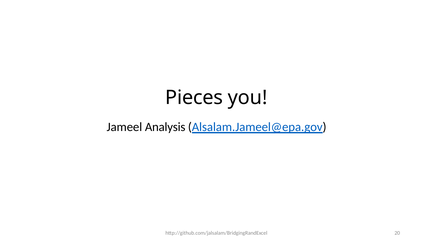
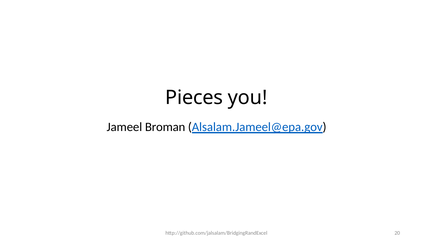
Analysis: Analysis -> Broman
